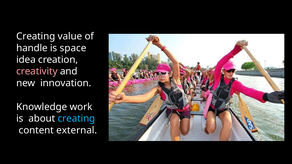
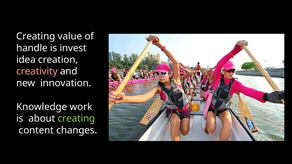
space: space -> invest
creating at (76, 119) colour: light blue -> light green
external: external -> changes
